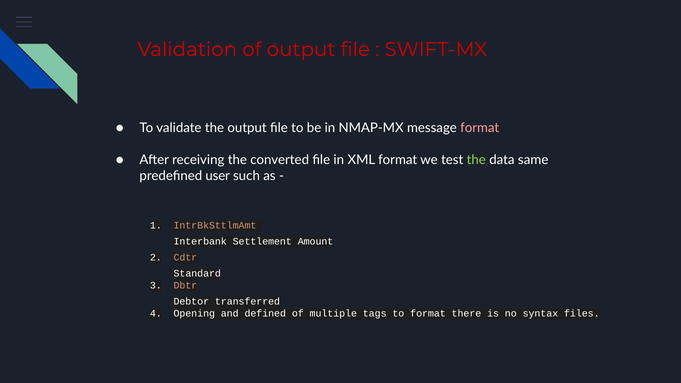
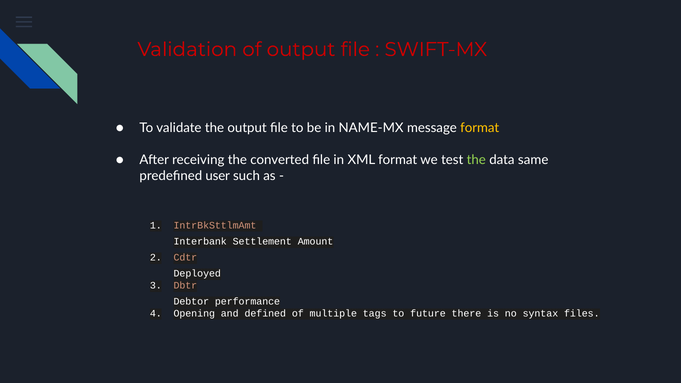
NMAP-MX: NMAP-MX -> NAME-MX
format at (480, 128) colour: pink -> yellow
Standard: Standard -> Deployed
transferred: transferred -> performance
to format: format -> future
